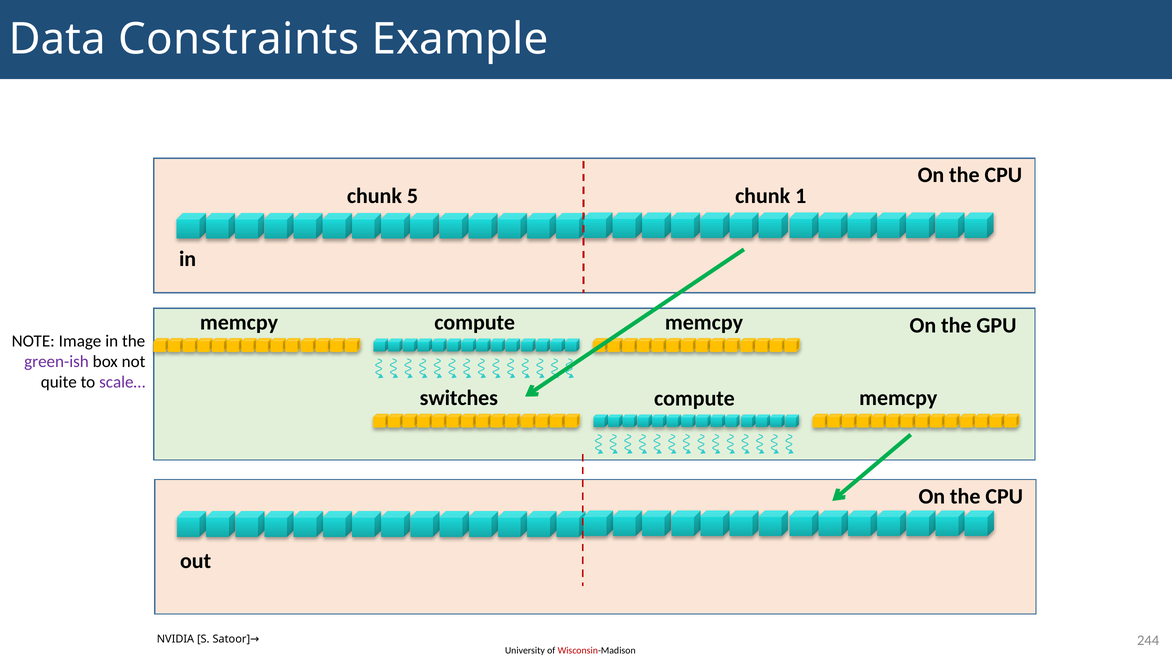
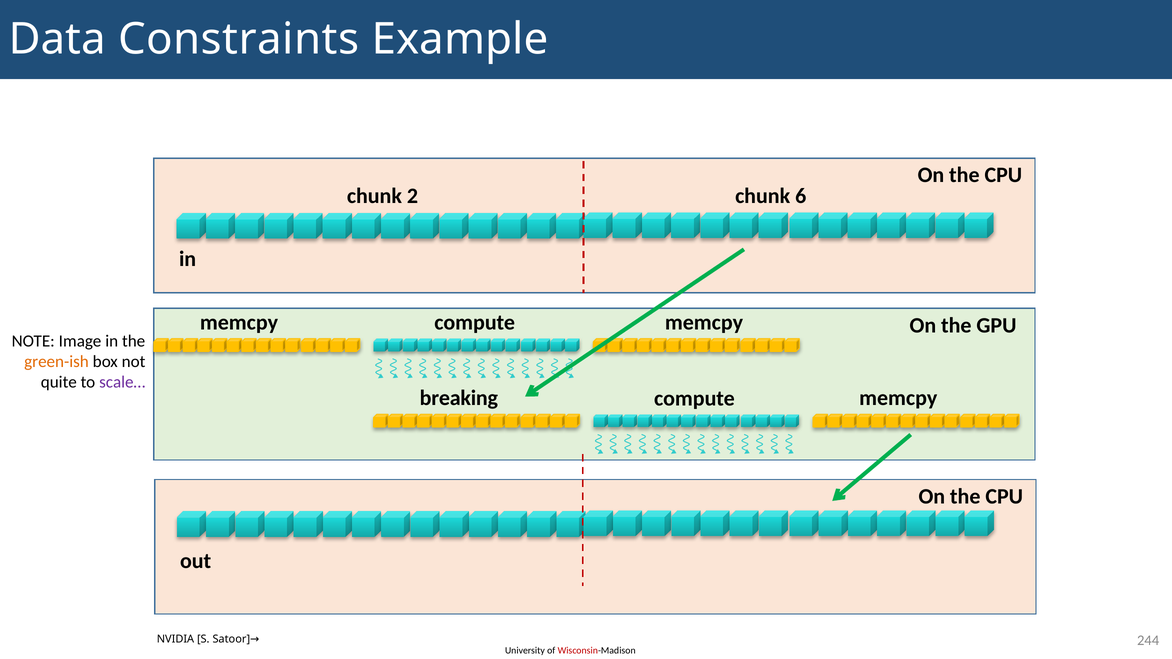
5: 5 -> 2
1: 1 -> 6
green-ish colour: purple -> orange
switches: switches -> breaking
